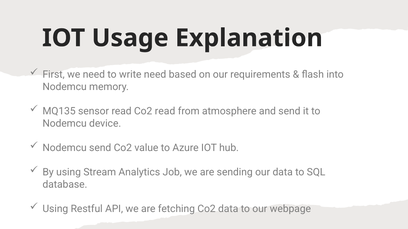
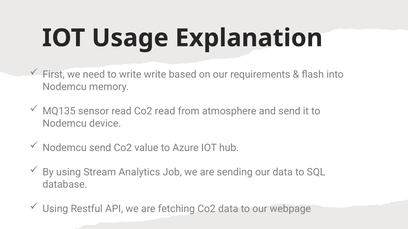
write need: need -> write
